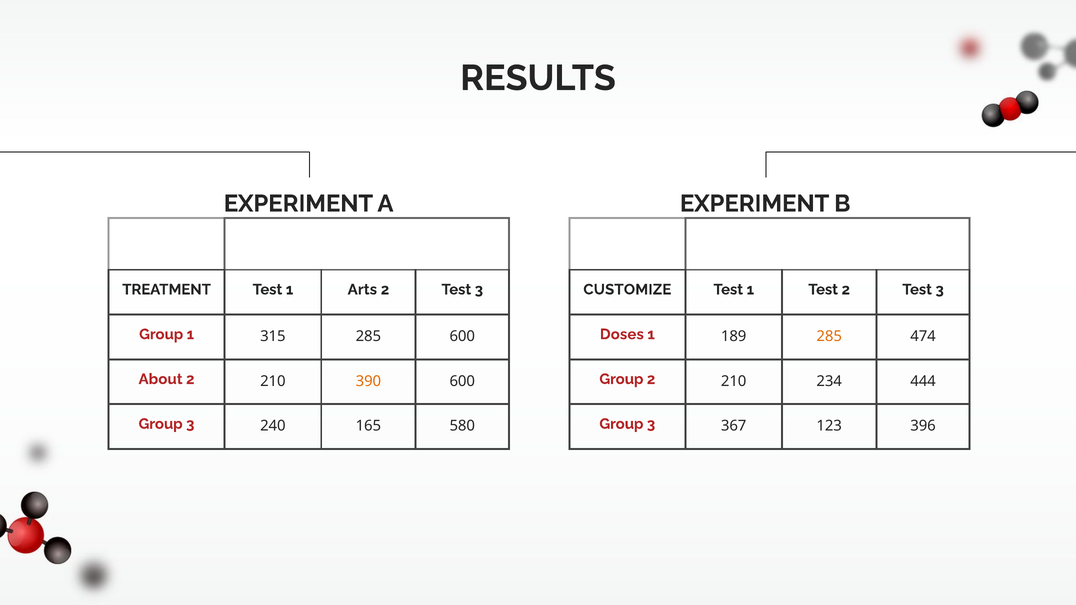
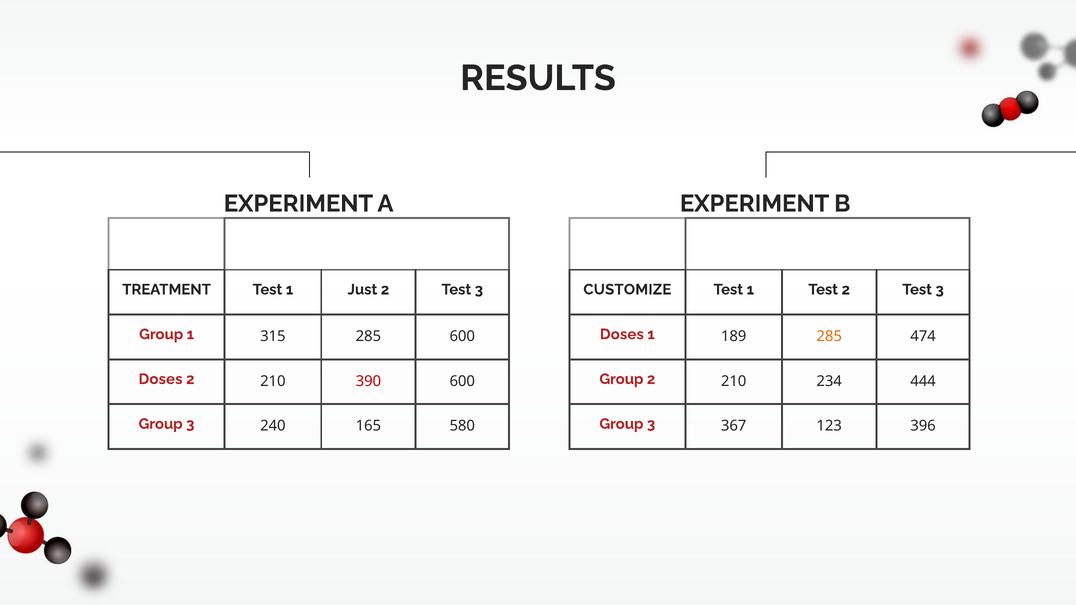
Arts: Arts -> Just
About at (161, 379): About -> Doses
390 colour: orange -> red
